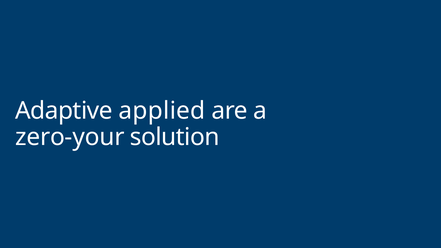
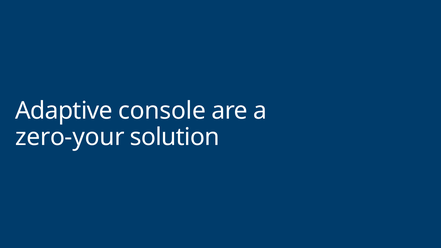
applied: applied -> console
